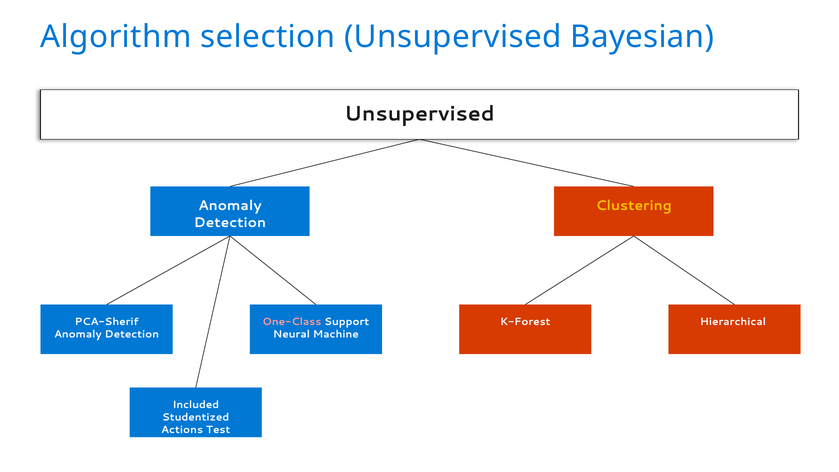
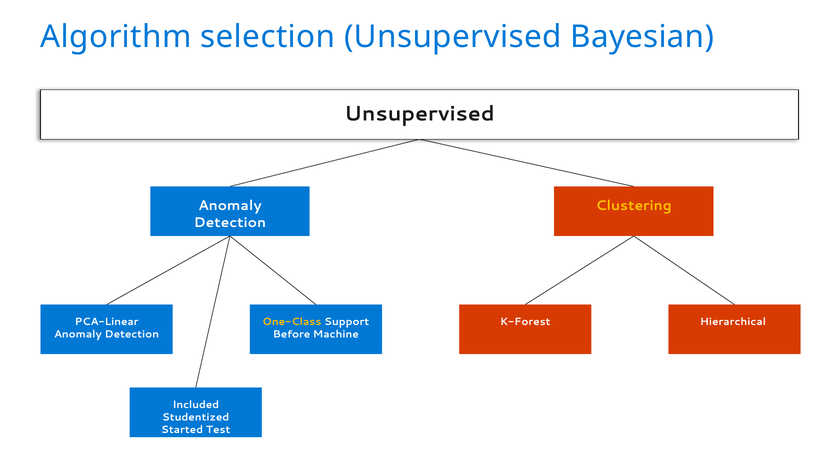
PCA-Sherif: PCA-Sherif -> PCA-Linear
One-Class colour: pink -> yellow
Neural: Neural -> Before
Actions: Actions -> Started
